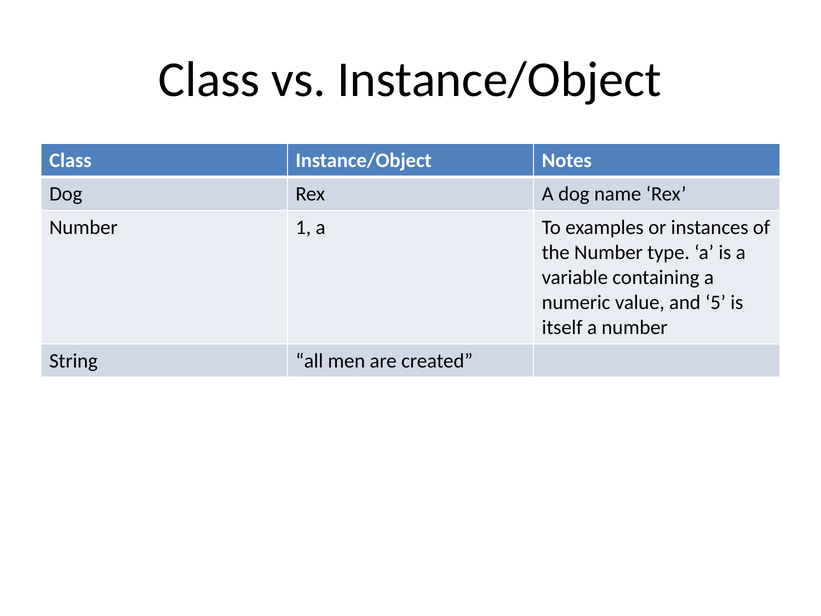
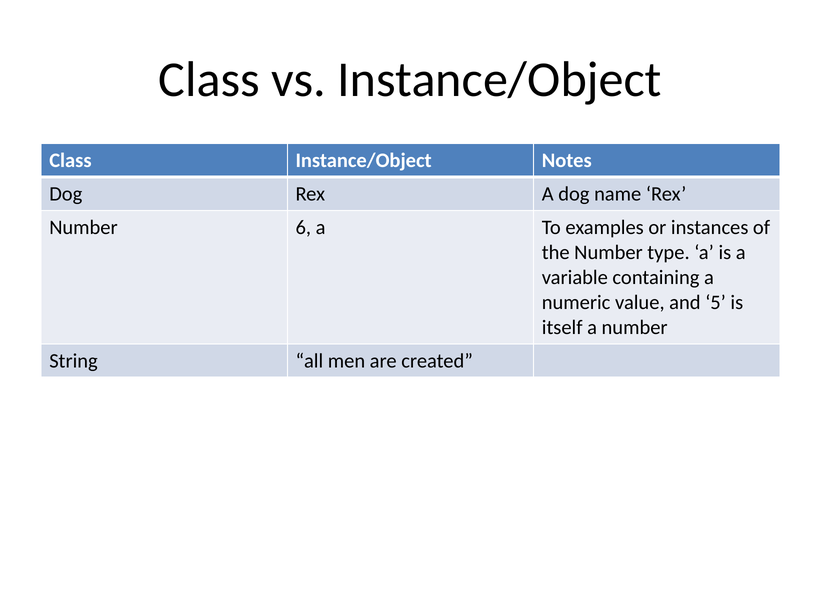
1: 1 -> 6
